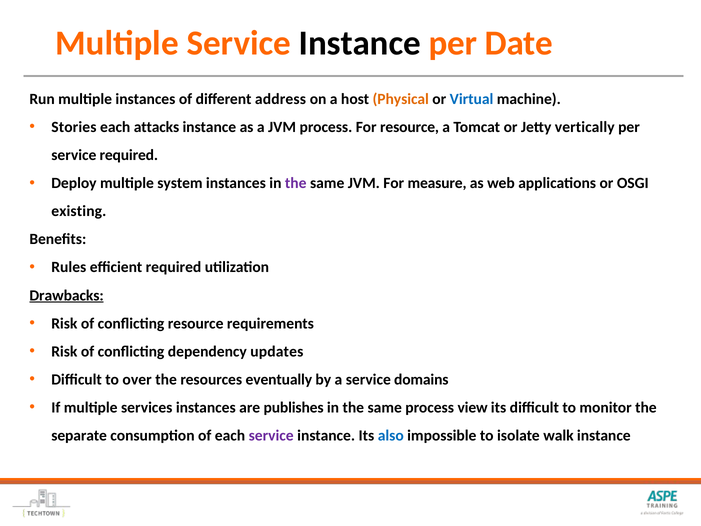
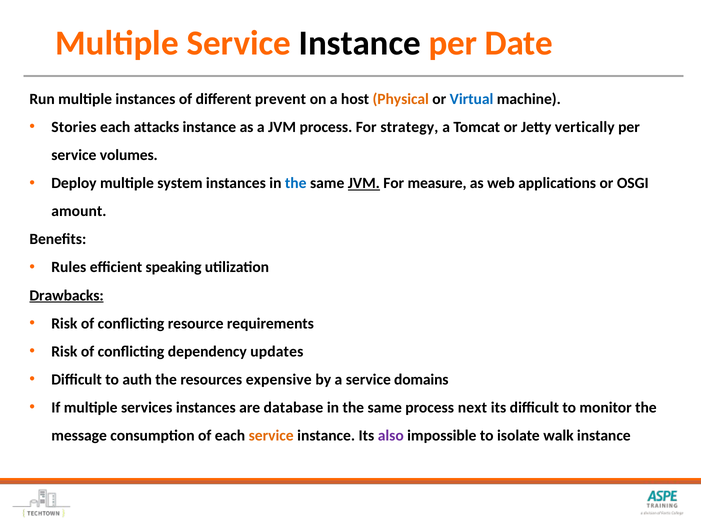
address: address -> prevent
For resource: resource -> strategy
service required: required -> volumes
the at (296, 183) colour: purple -> blue
JVM at (364, 183) underline: none -> present
existing: existing -> amount
efficient required: required -> speaking
over: over -> auth
eventually: eventually -> expensive
publishes: publishes -> database
view: view -> next
separate: separate -> message
service at (271, 435) colour: purple -> orange
also colour: blue -> purple
